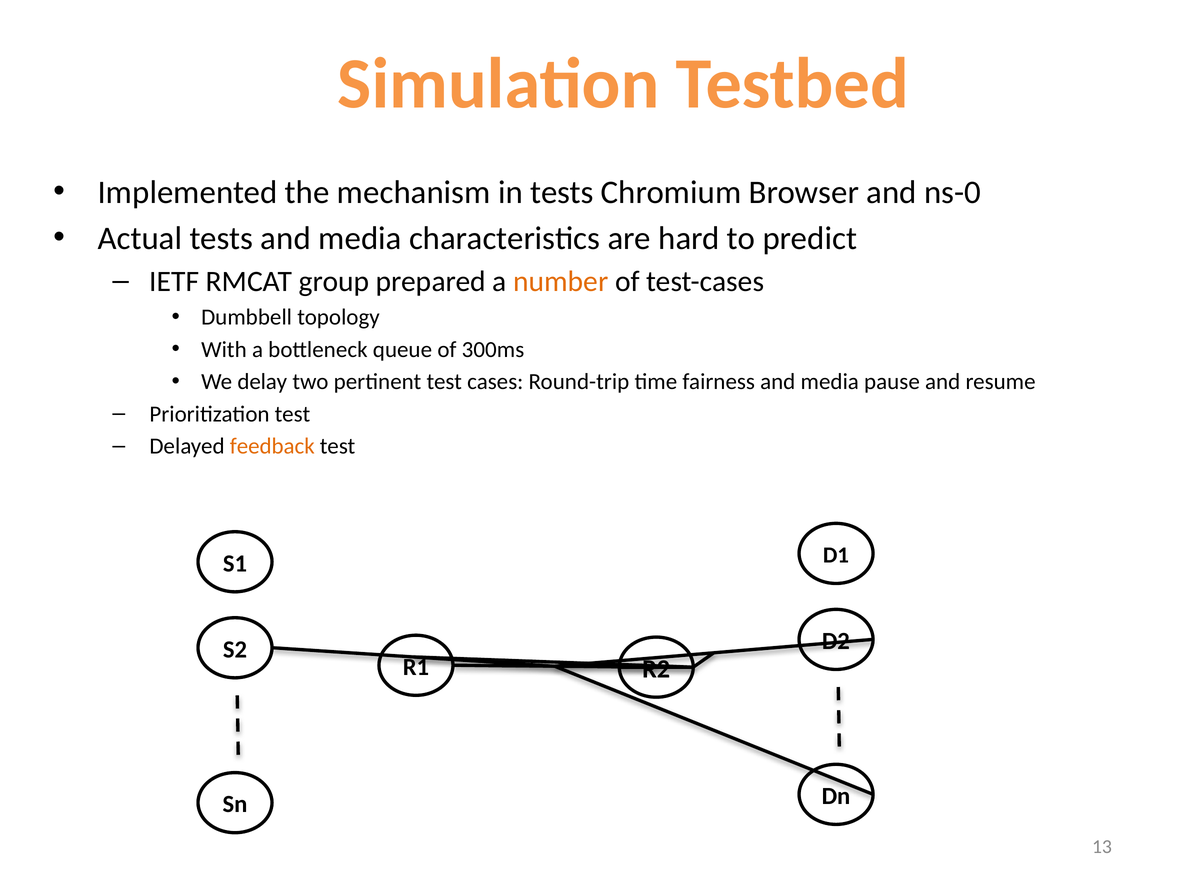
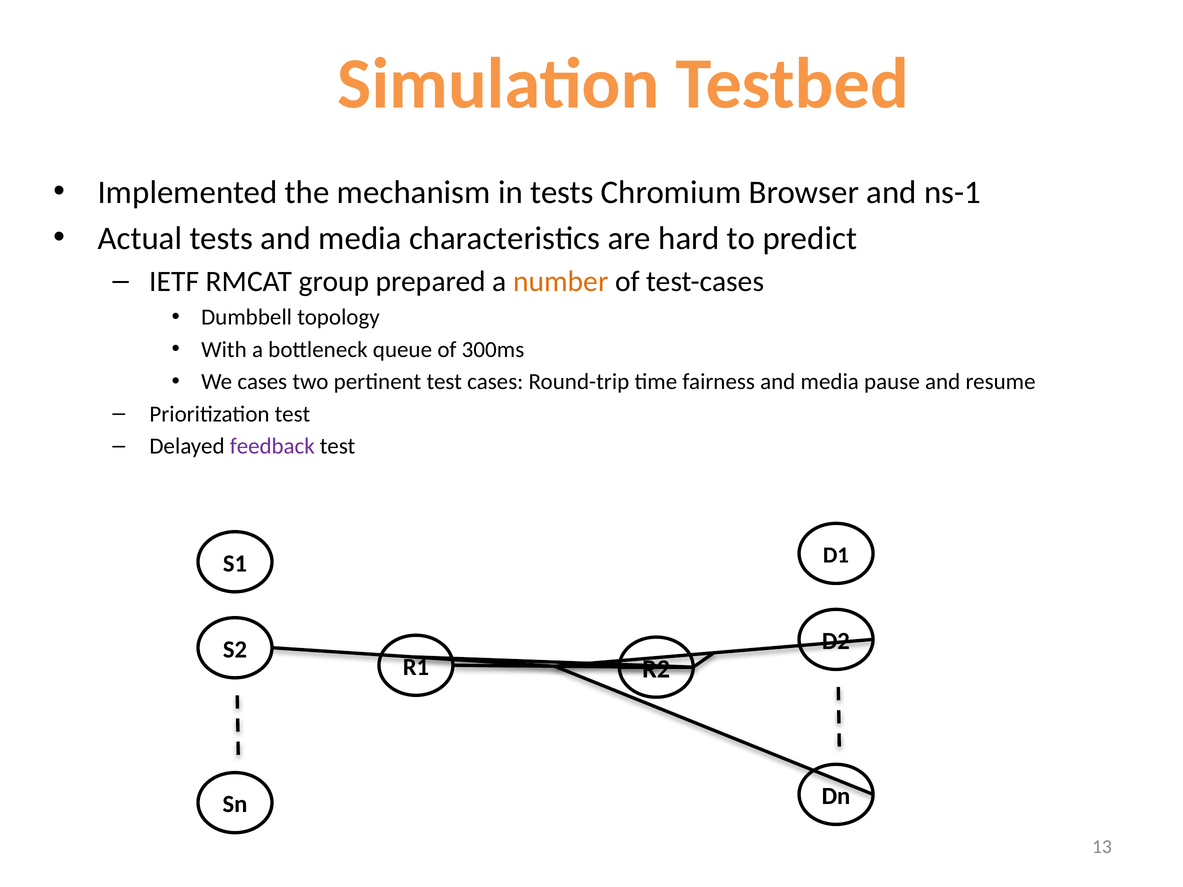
ns-0: ns-0 -> ns-1
We delay: delay -> cases
feedback colour: orange -> purple
